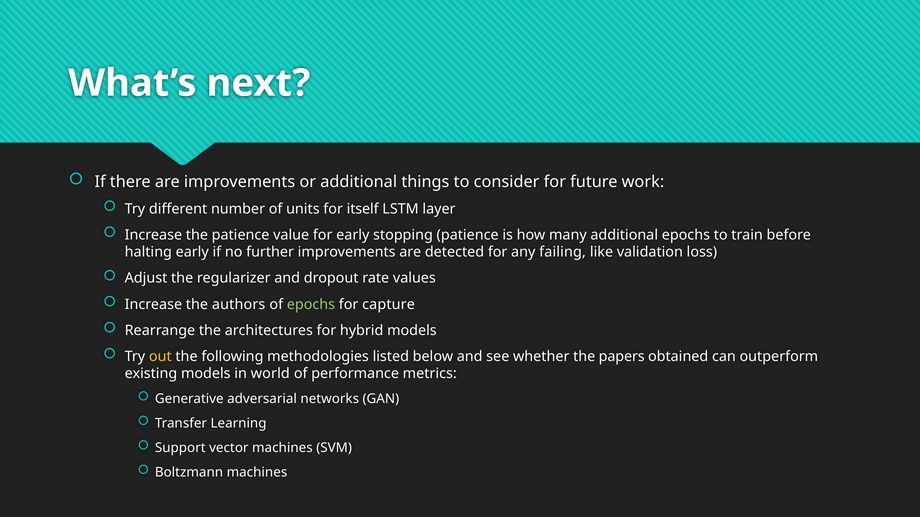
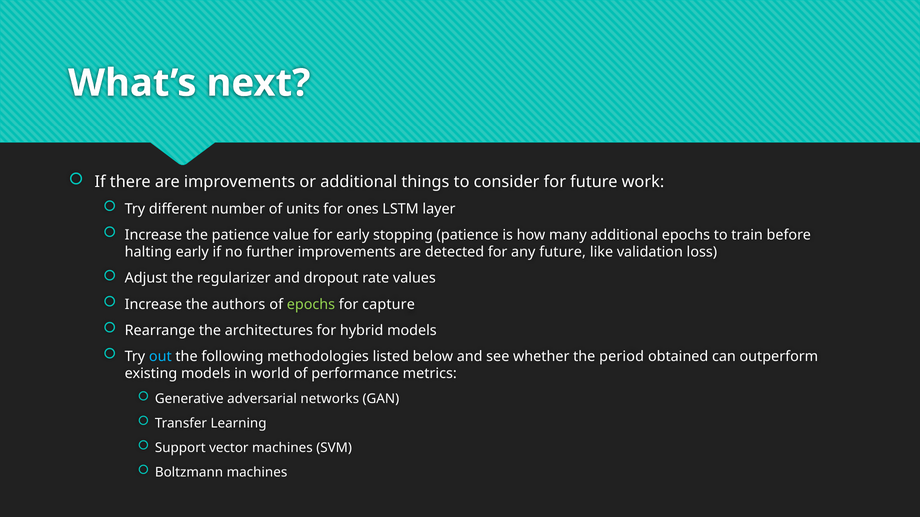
itself: itself -> ones
any failing: failing -> future
out colour: yellow -> light blue
papers: papers -> period
